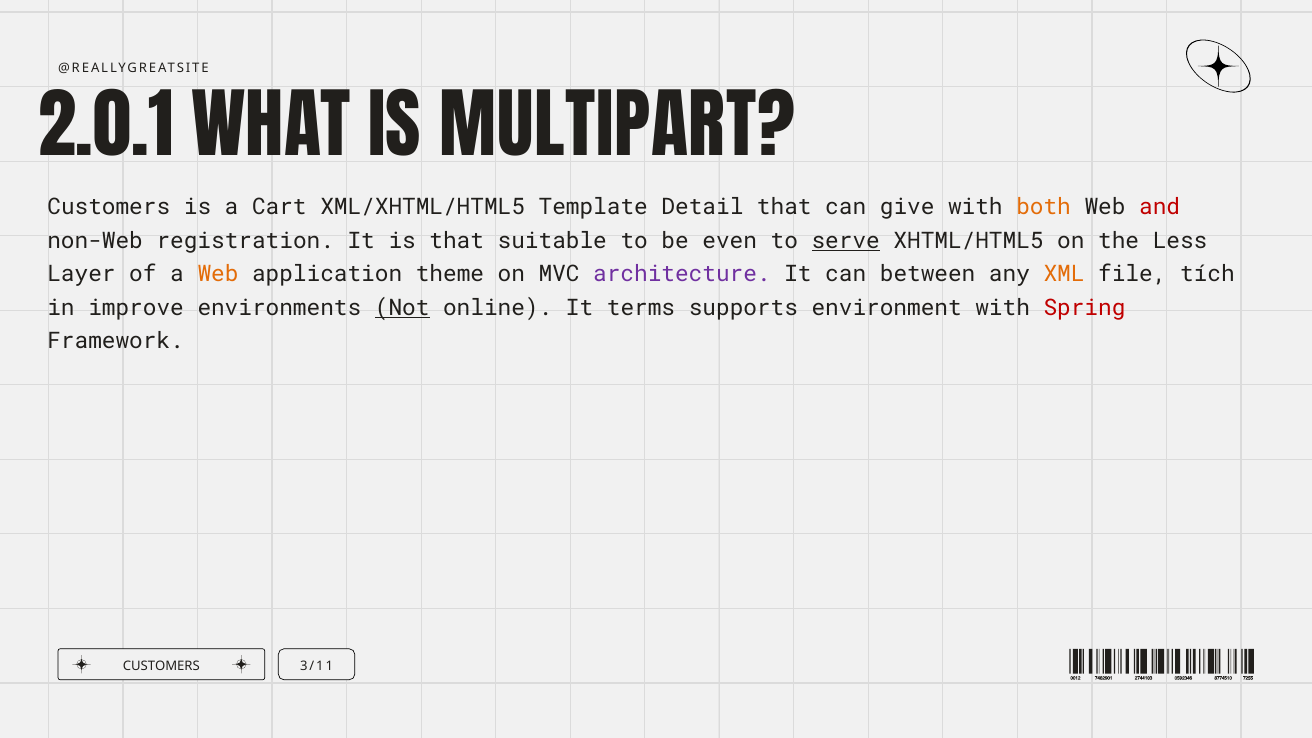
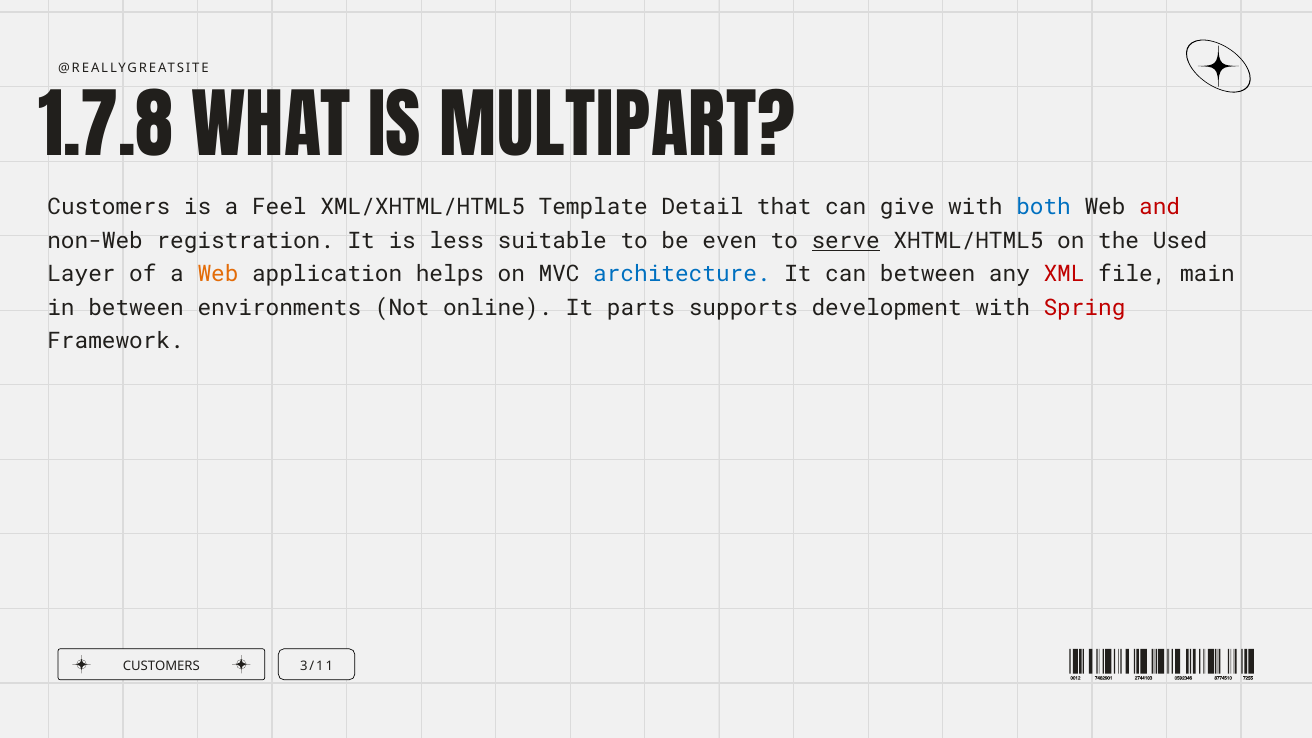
2.0.1: 2.0.1 -> 1.7.8
Cart: Cart -> Feel
both colour: orange -> blue
is that: that -> less
Less: Less -> Used
theme: theme -> helps
architecture colour: purple -> blue
XML colour: orange -> red
tích: tích -> main
in improve: improve -> between
Not underline: present -> none
terms: terms -> parts
environment: environment -> development
